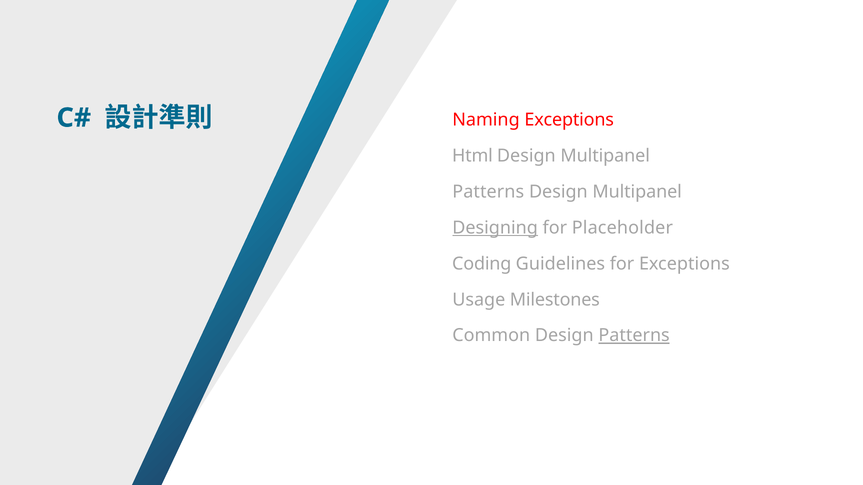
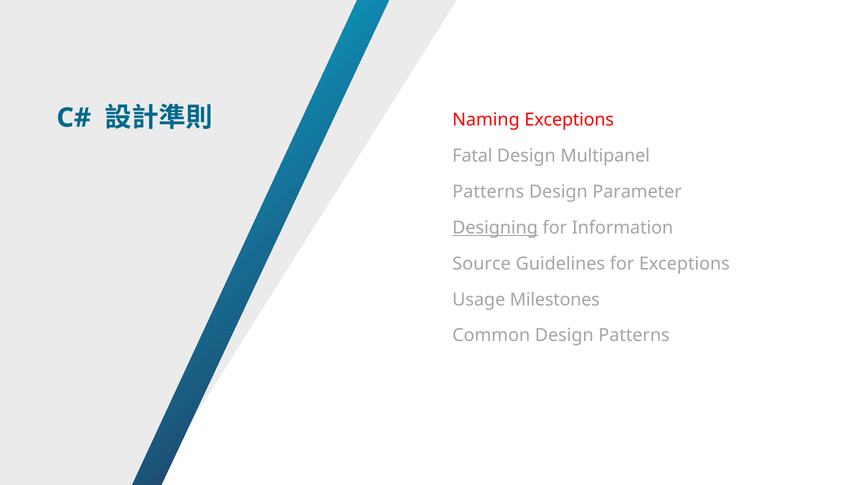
Html: Html -> Fatal
Multipanel at (637, 192): Multipanel -> Parameter
Placeholder: Placeholder -> Information
Coding: Coding -> Source
Patterns at (634, 336) underline: present -> none
